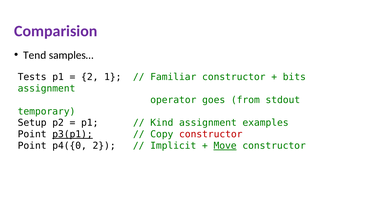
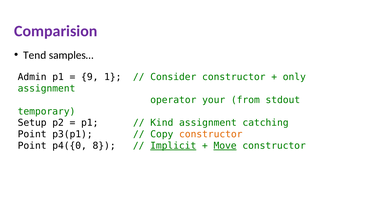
Tests: Tests -> Admin
2 at (90, 77): 2 -> 9
Familiar: Familiar -> Consider
bits: bits -> only
goes: goes -> your
examples: examples -> catching
p3(p1 underline: present -> none
constructor at (211, 135) colour: red -> orange
p4({0 2: 2 -> 8
Implicit underline: none -> present
